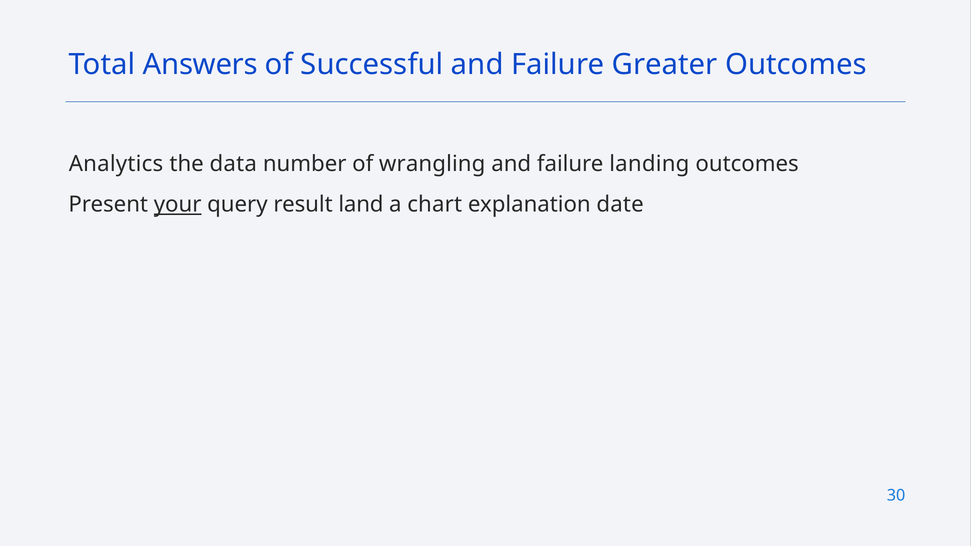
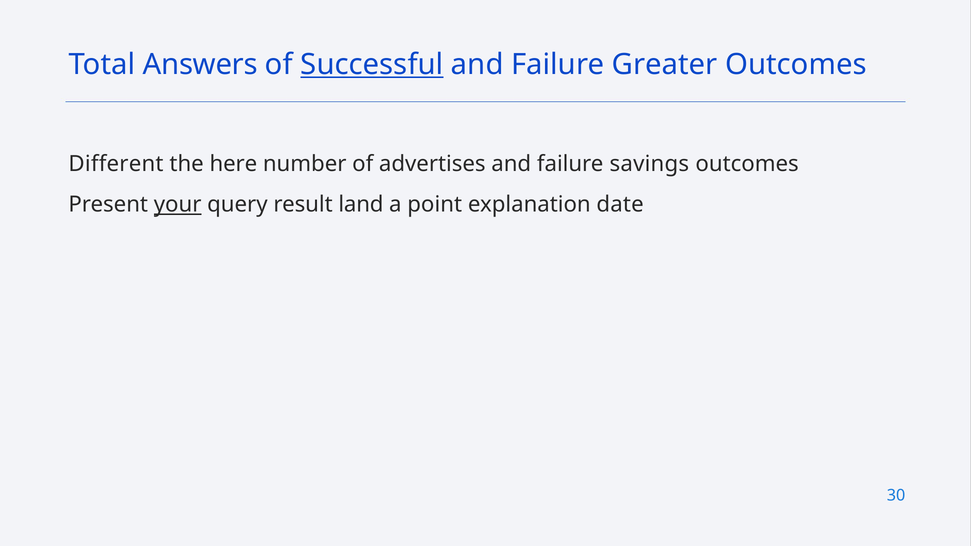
Successful underline: none -> present
Analytics: Analytics -> Different
data: data -> here
wrangling: wrangling -> advertises
landing: landing -> savings
chart: chart -> point
